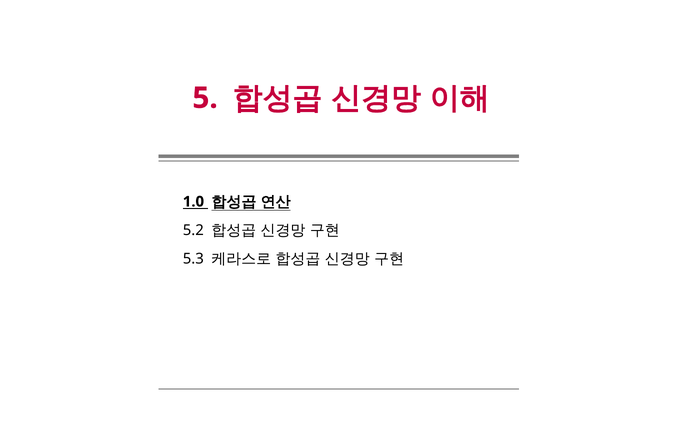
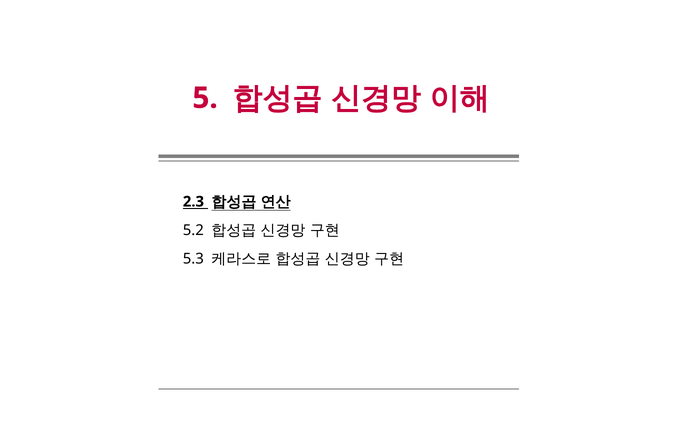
1.0: 1.0 -> 2.3
